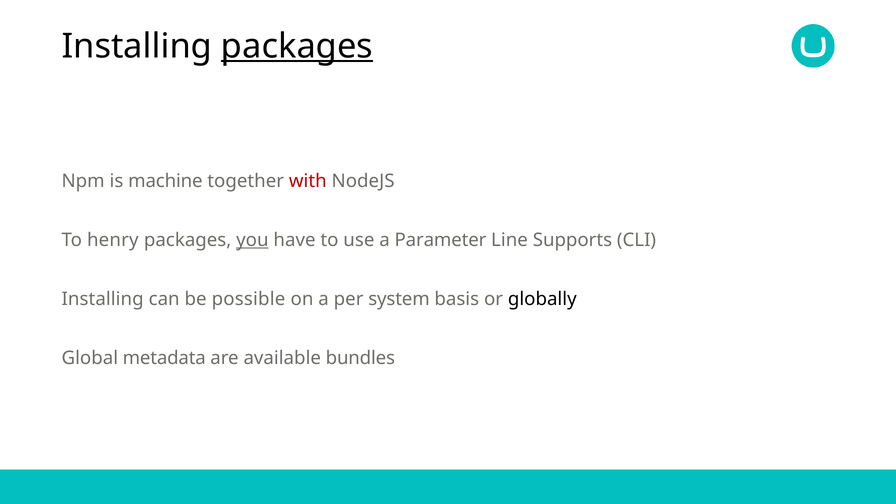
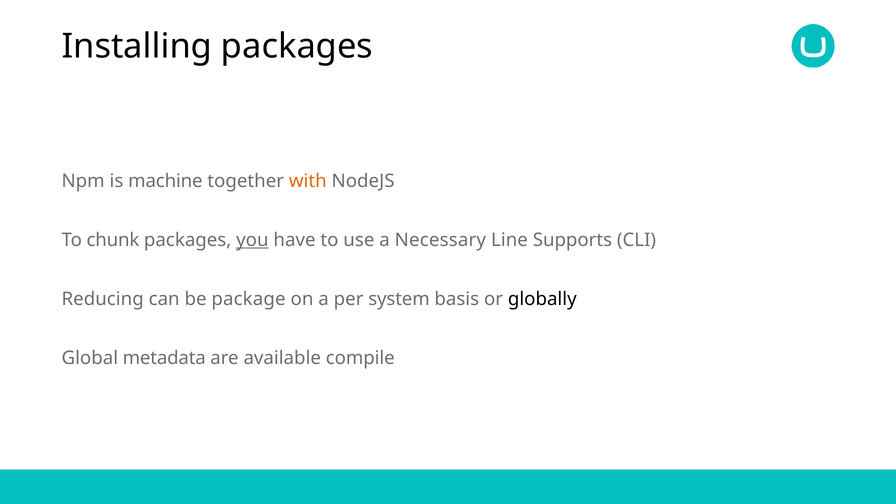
packages at (297, 46) underline: present -> none
with colour: red -> orange
henry: henry -> chunk
Parameter: Parameter -> Necessary
Installing at (103, 299): Installing -> Reducing
possible: possible -> package
bundles: bundles -> compile
